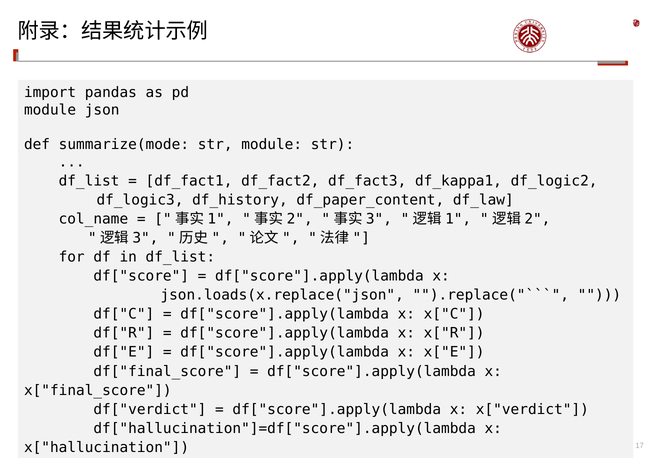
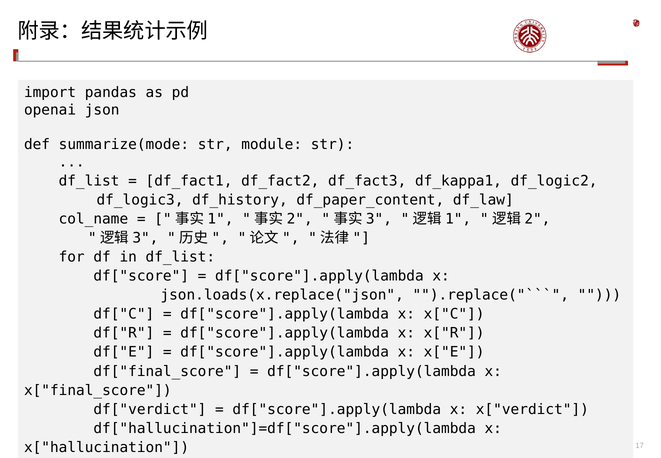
module at (50, 110): module -> openai
